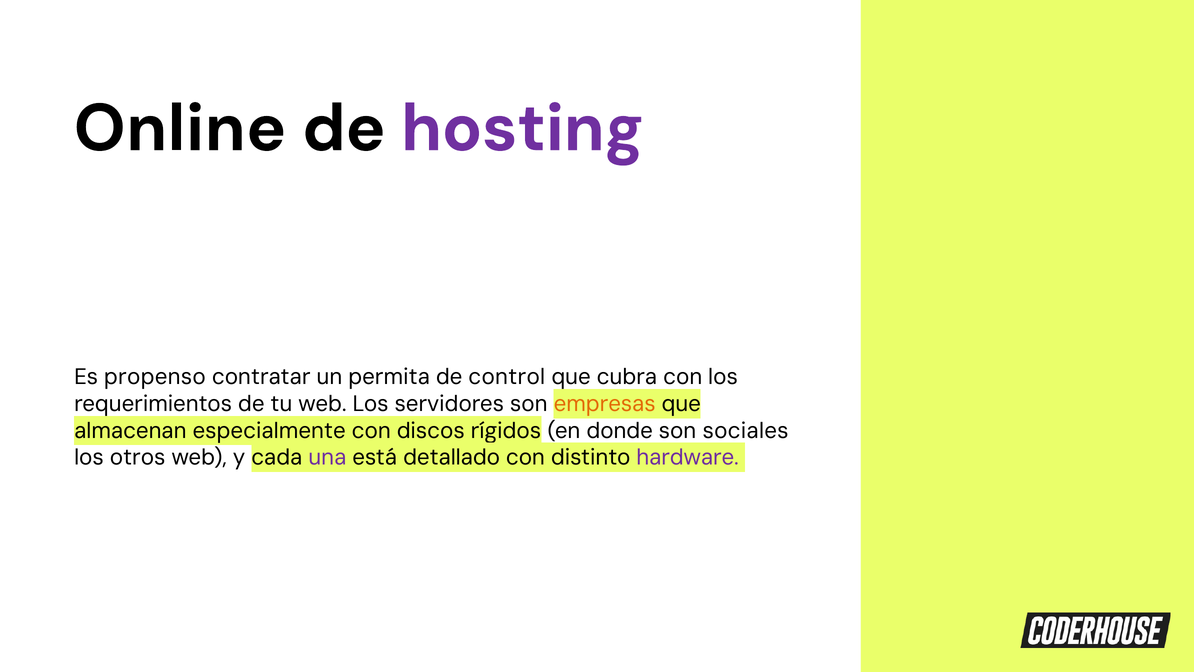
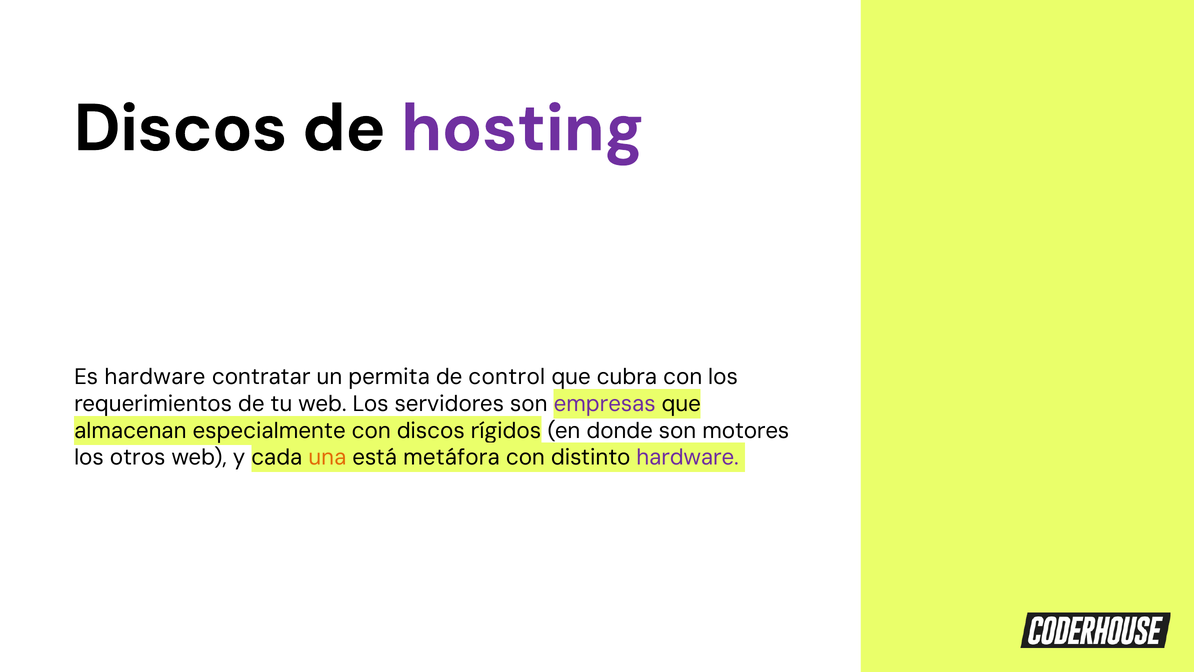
Online at (180, 128): Online -> Discos
Es propenso: propenso -> hardware
empresas colour: orange -> purple
sociales: sociales -> motores
una colour: purple -> orange
detallado: detallado -> metáfora
